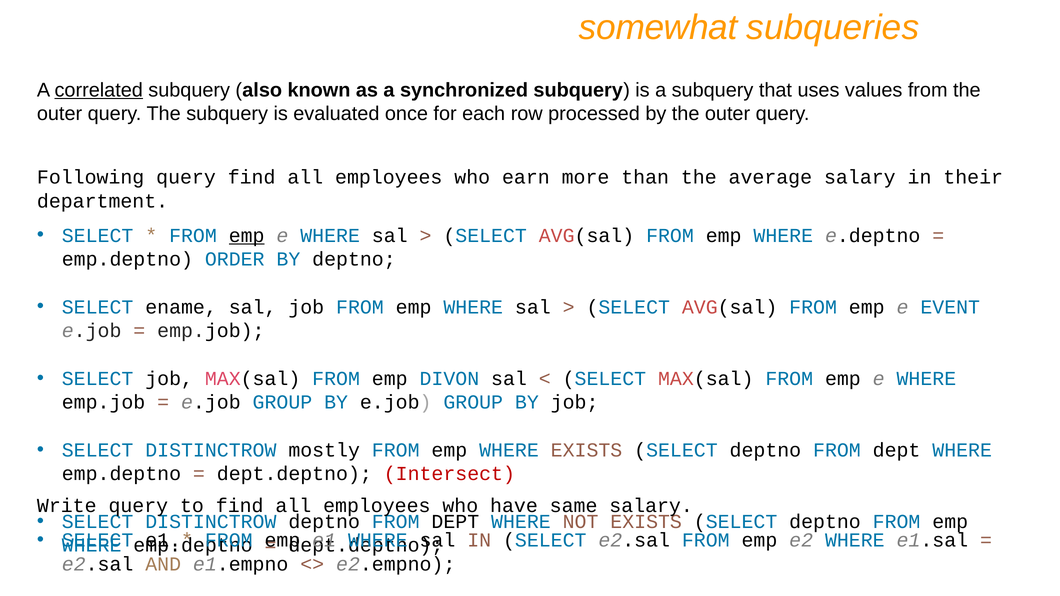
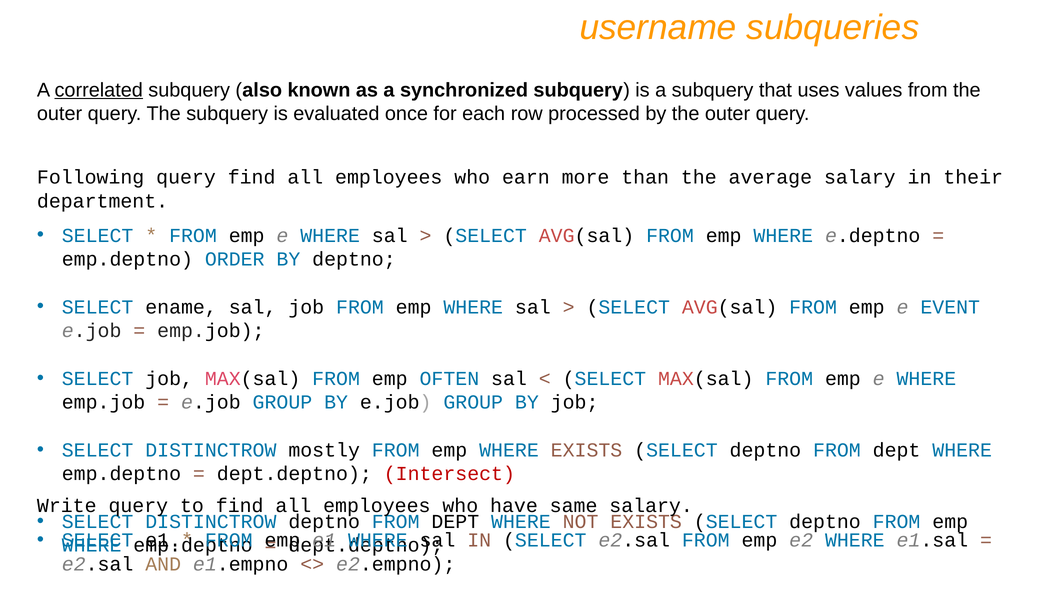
somewhat: somewhat -> username
emp at (247, 236) underline: present -> none
DIVON: DIVON -> OFTEN
